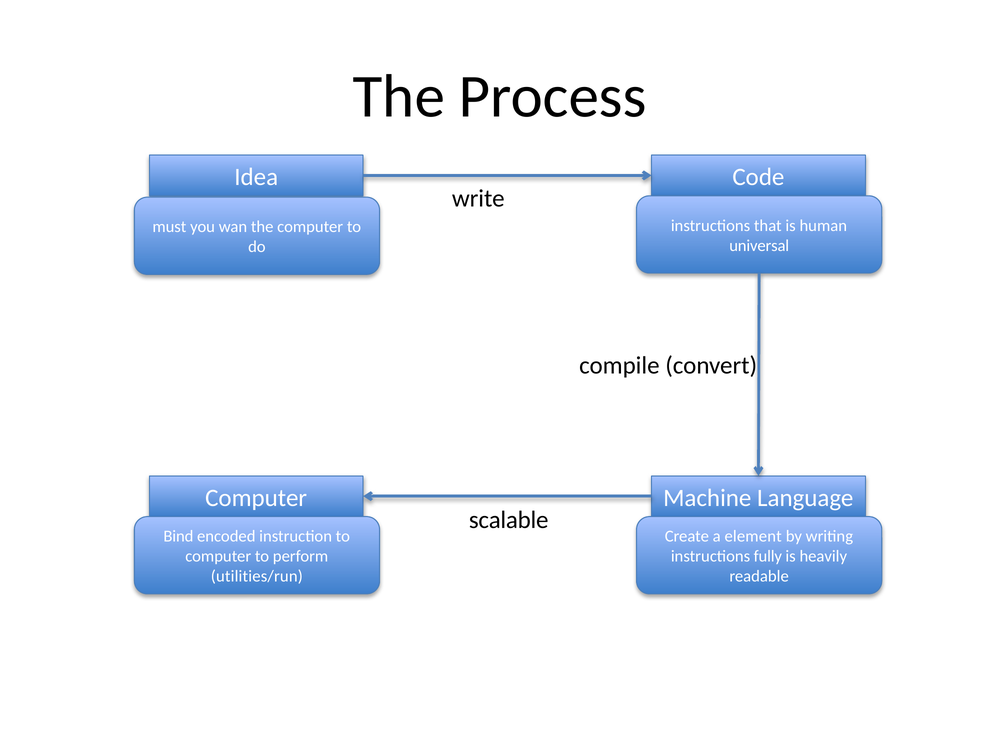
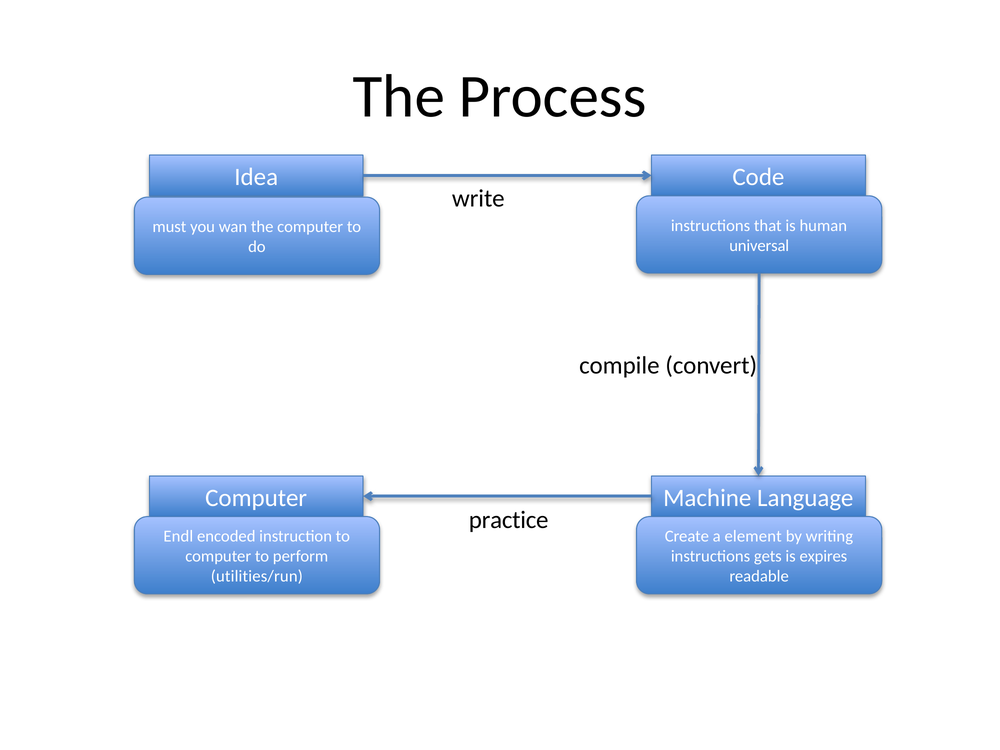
scalable: scalable -> practice
Bind: Bind -> Endl
fully: fully -> gets
heavily: heavily -> expires
